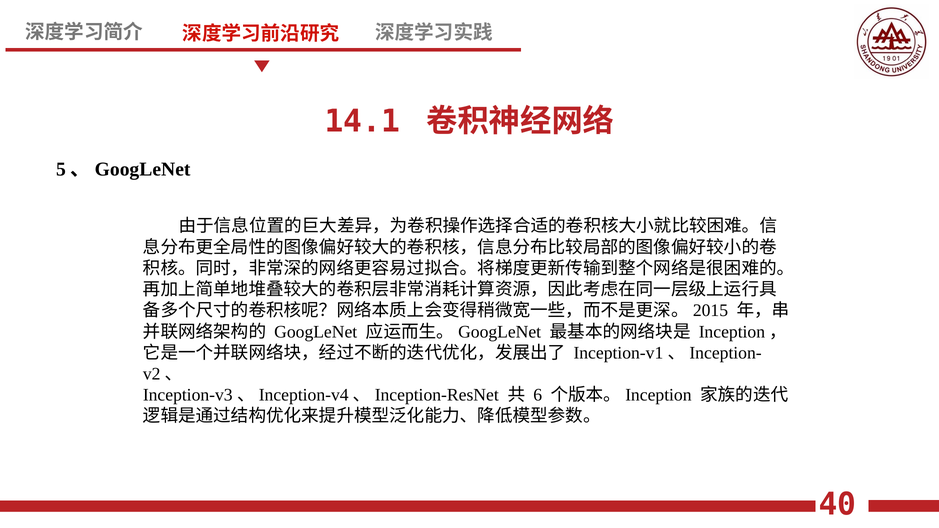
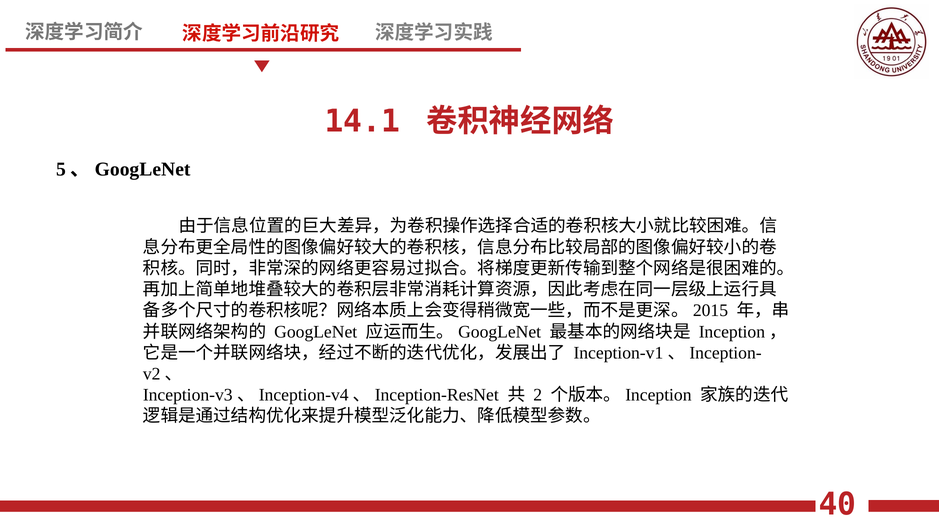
6: 6 -> 2
